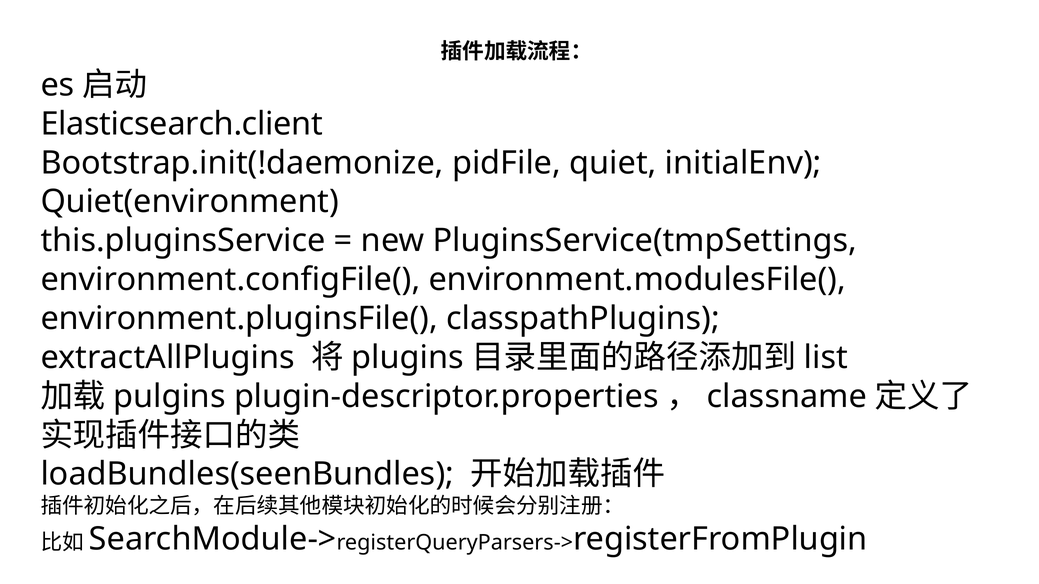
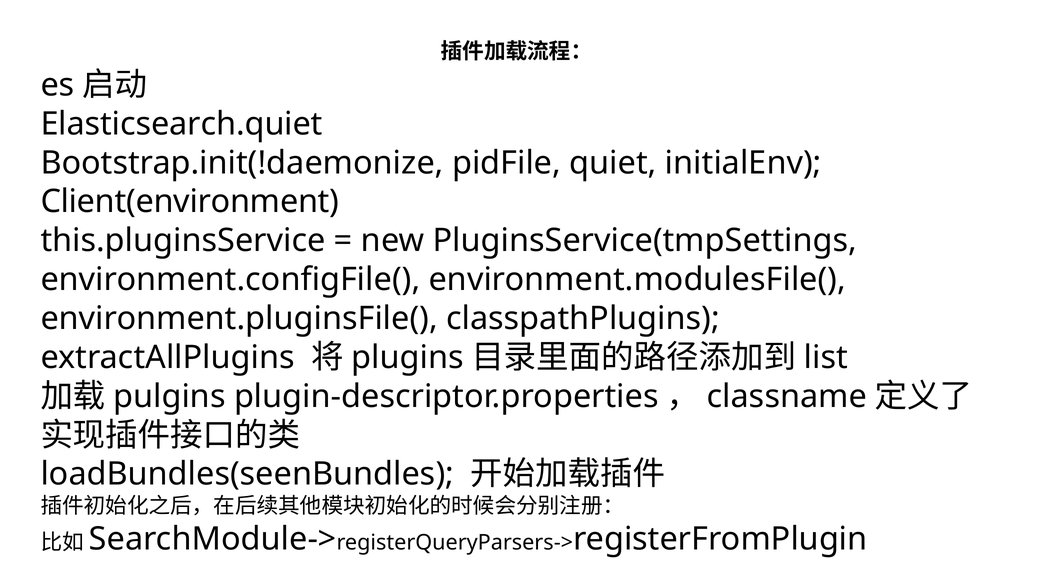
Elasticsearch.client: Elasticsearch.client -> Elasticsearch.quiet
Quiet(environment: Quiet(environment -> Client(environment
